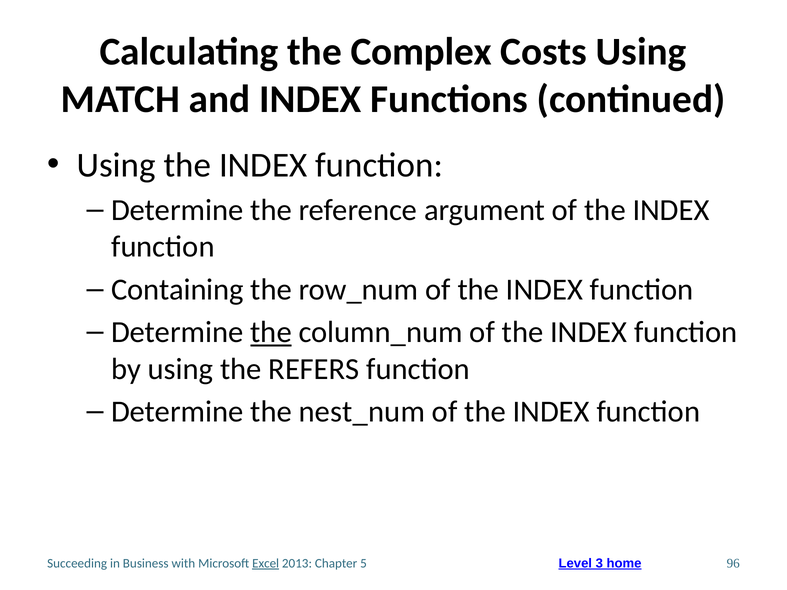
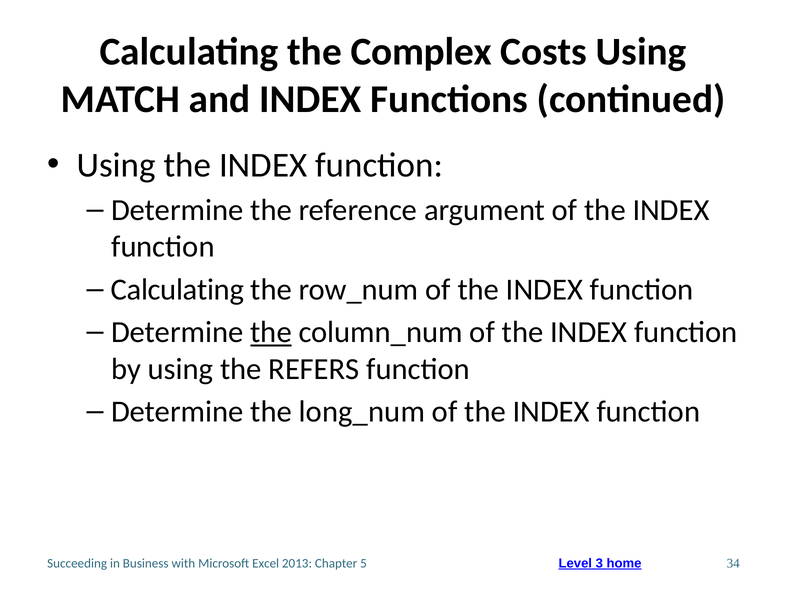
Containing at (177, 290): Containing -> Calculating
nest_num: nest_num -> long_num
Excel underline: present -> none
96: 96 -> 34
